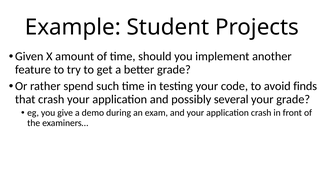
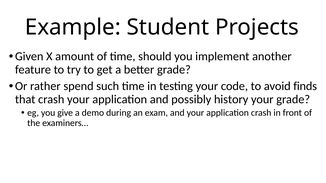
several: several -> history
